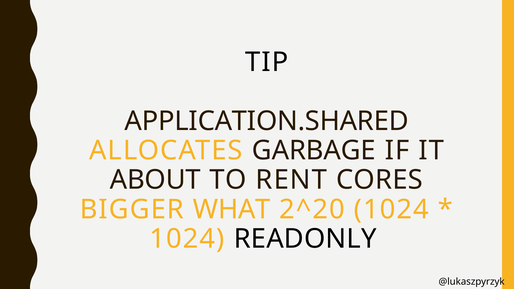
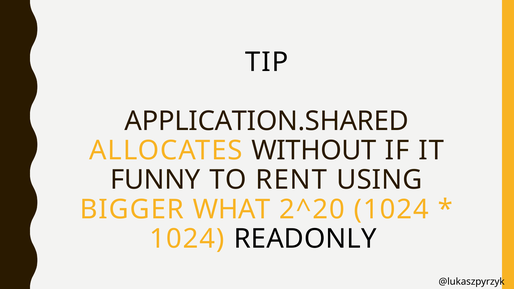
GARBAGE: GARBAGE -> WITHOUT
ABOUT: ABOUT -> FUNNY
CORES: CORES -> USING
